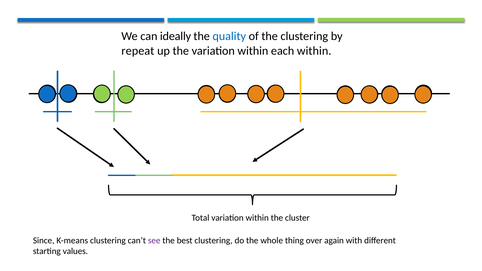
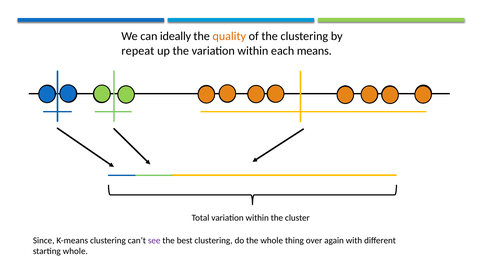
quality colour: blue -> orange
each within: within -> means
starting values: values -> whole
